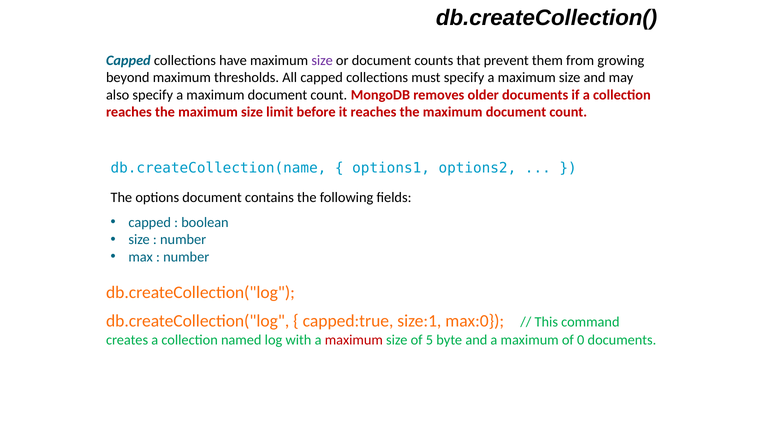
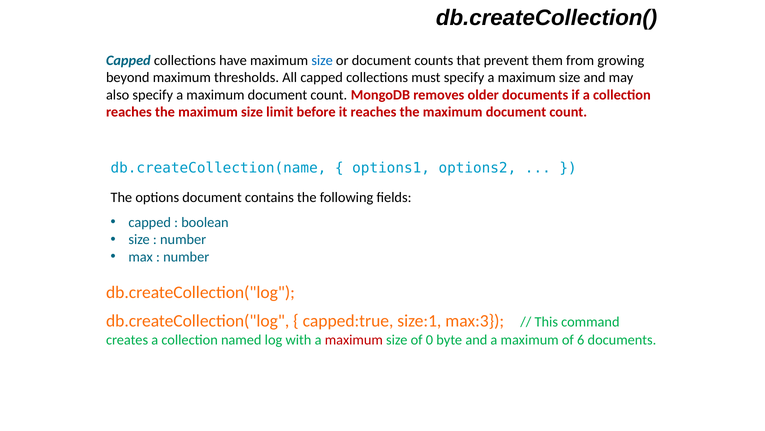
size at (322, 60) colour: purple -> blue
max:0: max:0 -> max:3
5: 5 -> 0
0: 0 -> 6
